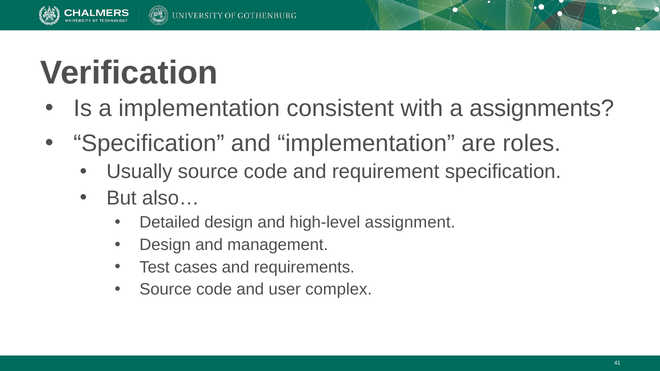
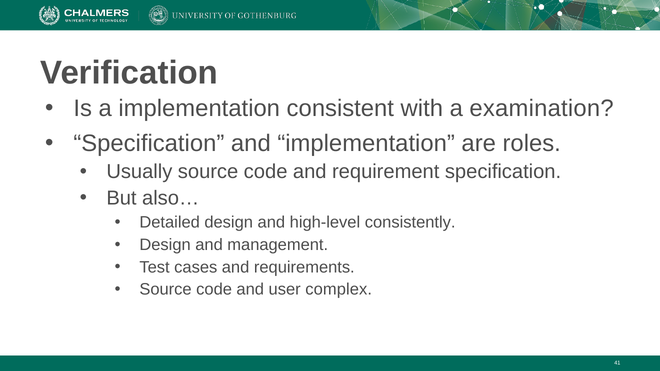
assignments: assignments -> examination
assignment: assignment -> consistently
